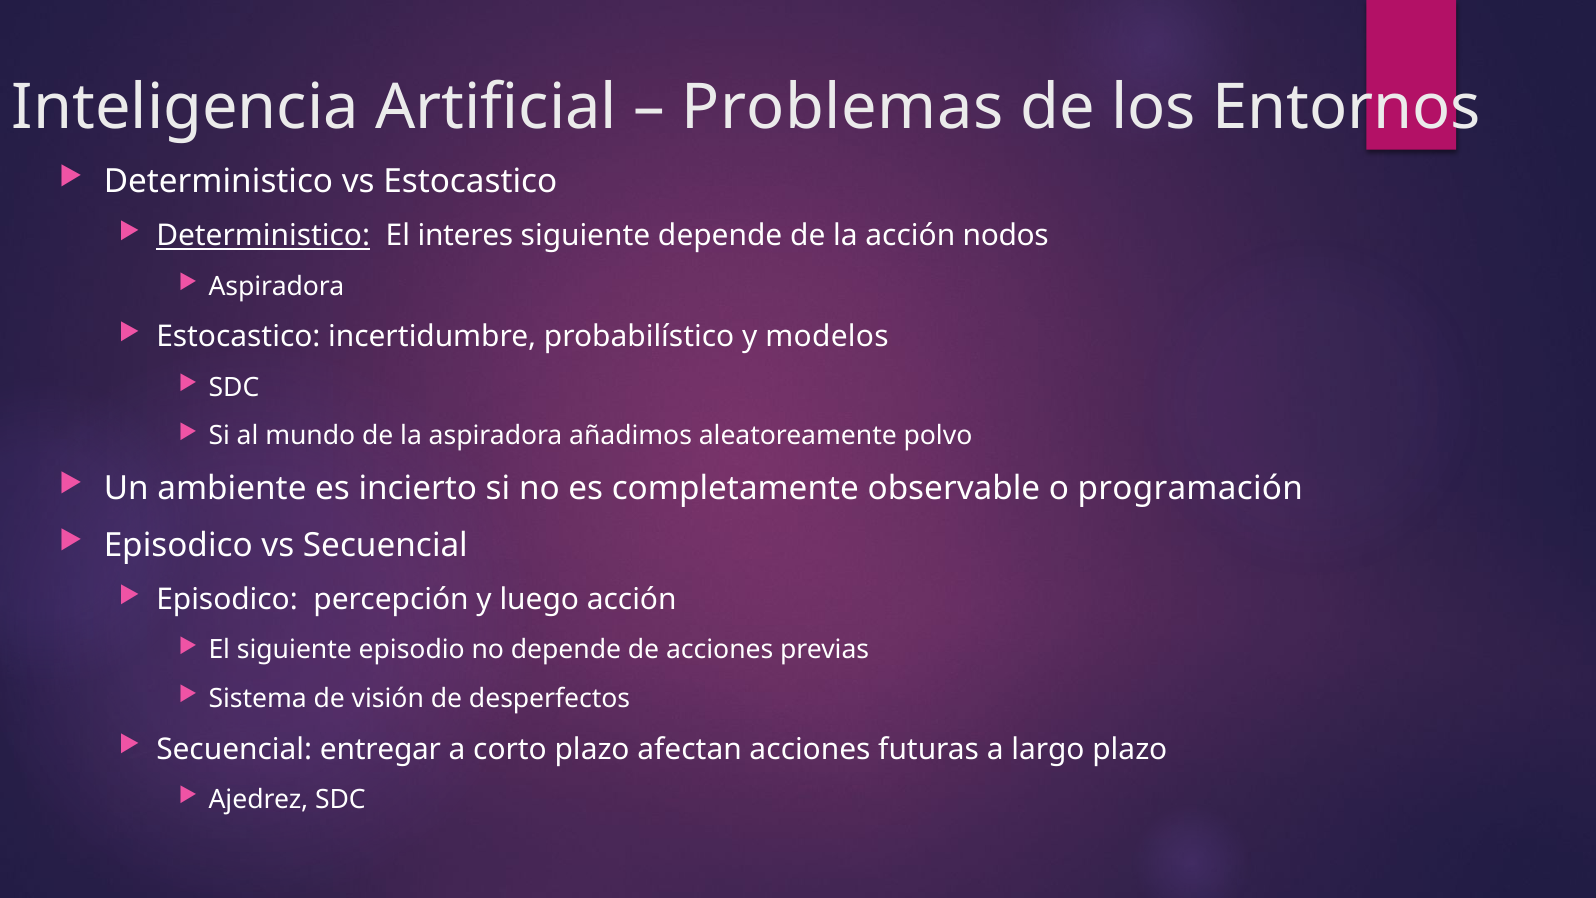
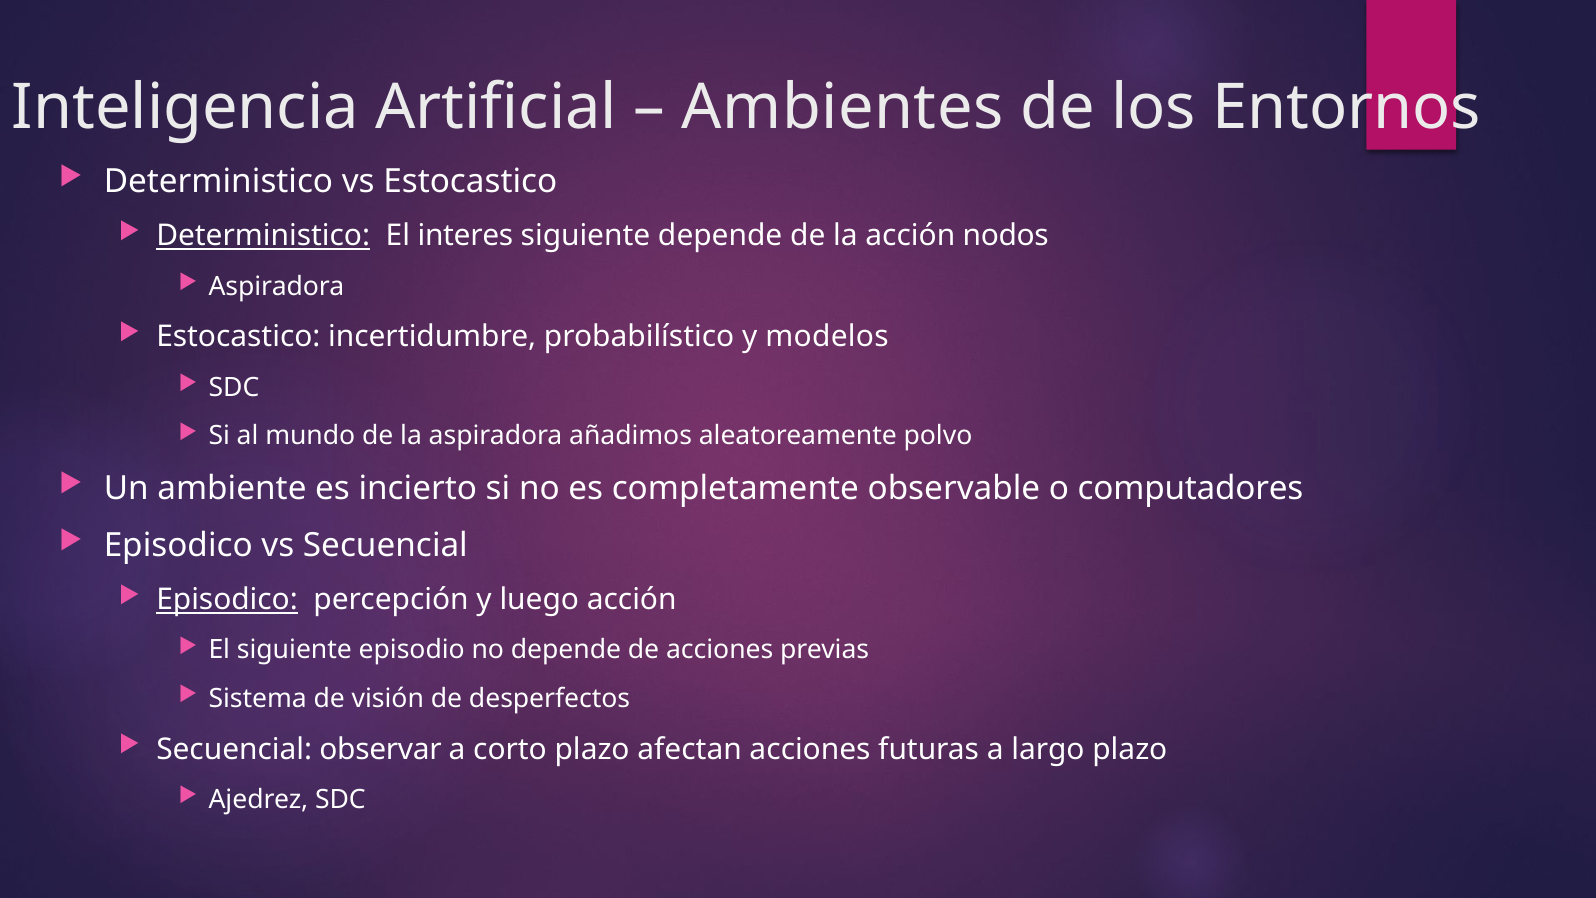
Problemas: Problemas -> Ambientes
programación: programación -> computadores
Episodico at (227, 600) underline: none -> present
entregar: entregar -> observar
